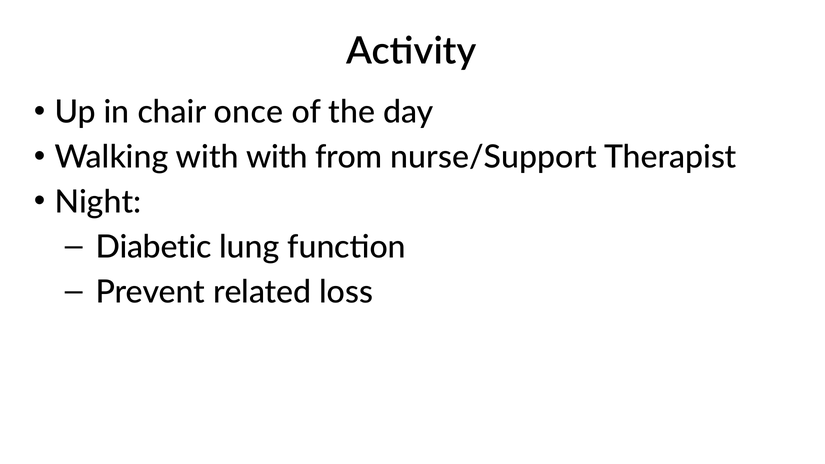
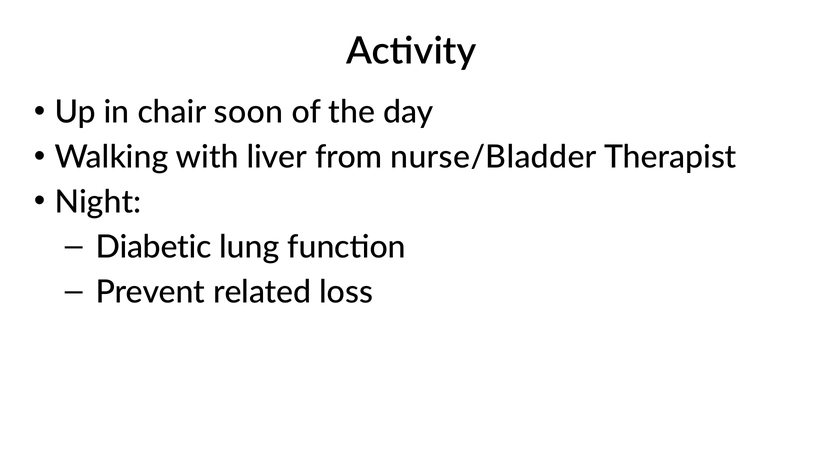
once: once -> soon
with with: with -> liver
nurse/Support: nurse/Support -> nurse/Bladder
